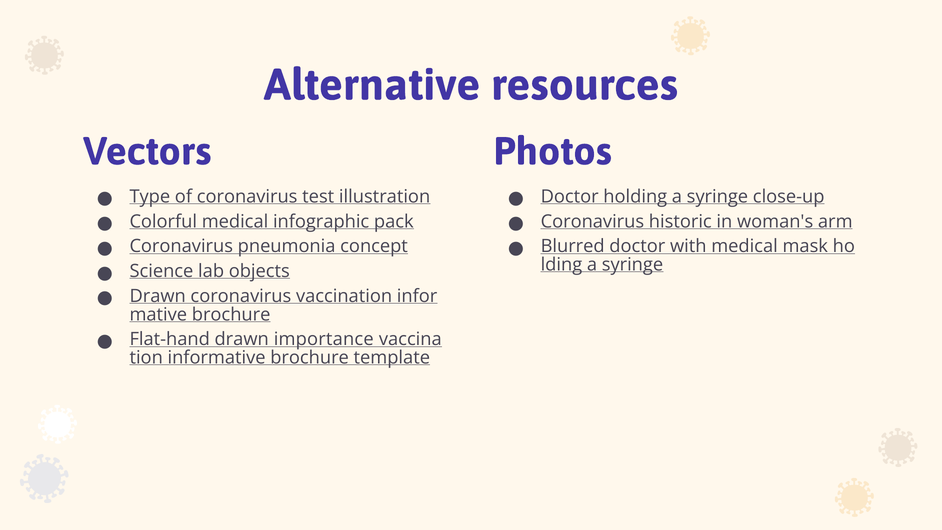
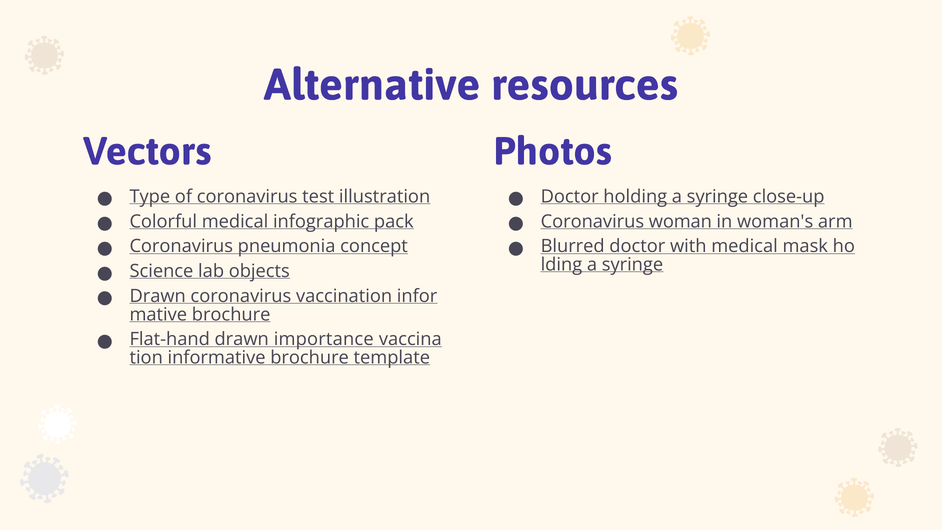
historic: historic -> woman
